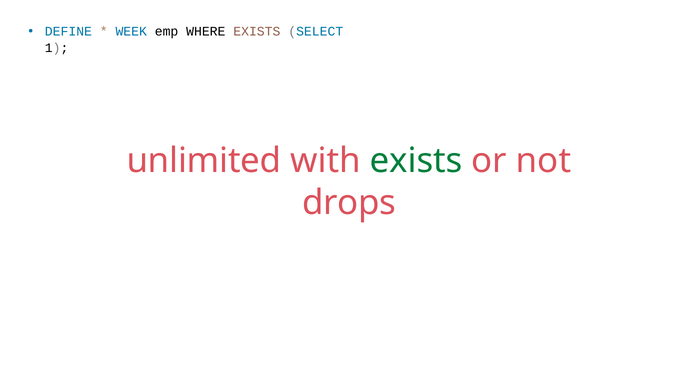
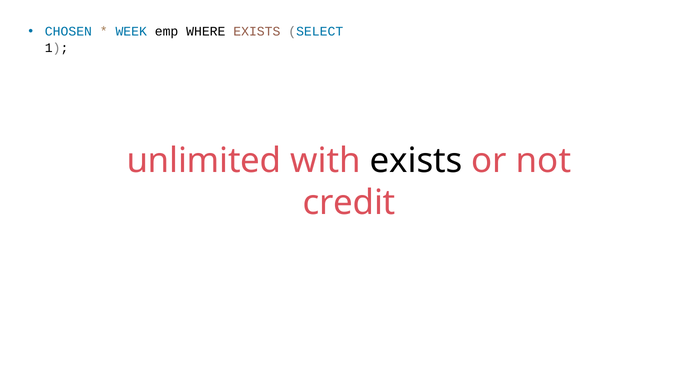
DEFINE: DEFINE -> CHOSEN
exists at (416, 161) colour: green -> black
drops: drops -> credit
